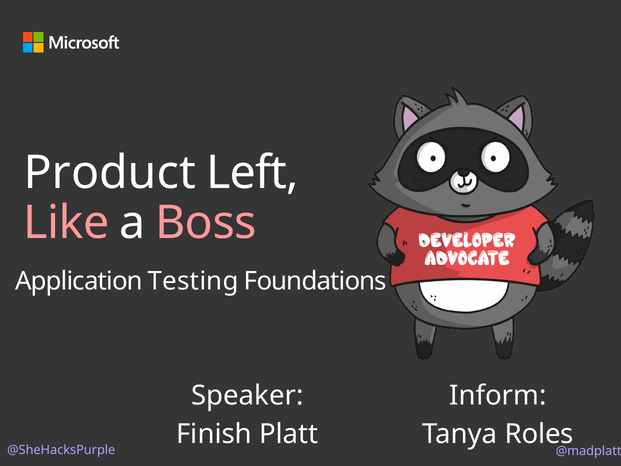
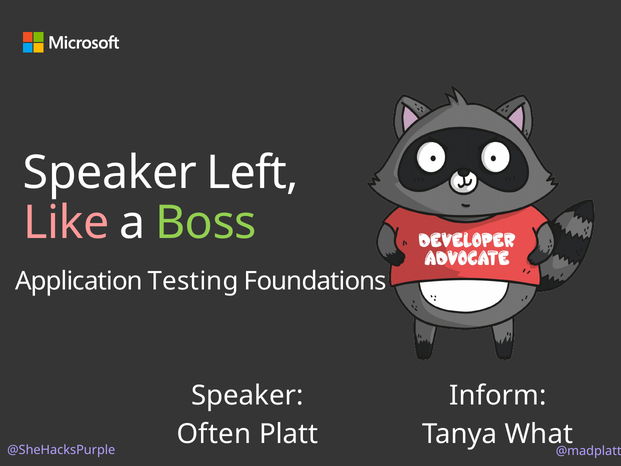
Product at (110, 173): Product -> Speaker
Boss colour: pink -> light green
Finish: Finish -> Often
Roles: Roles -> What
